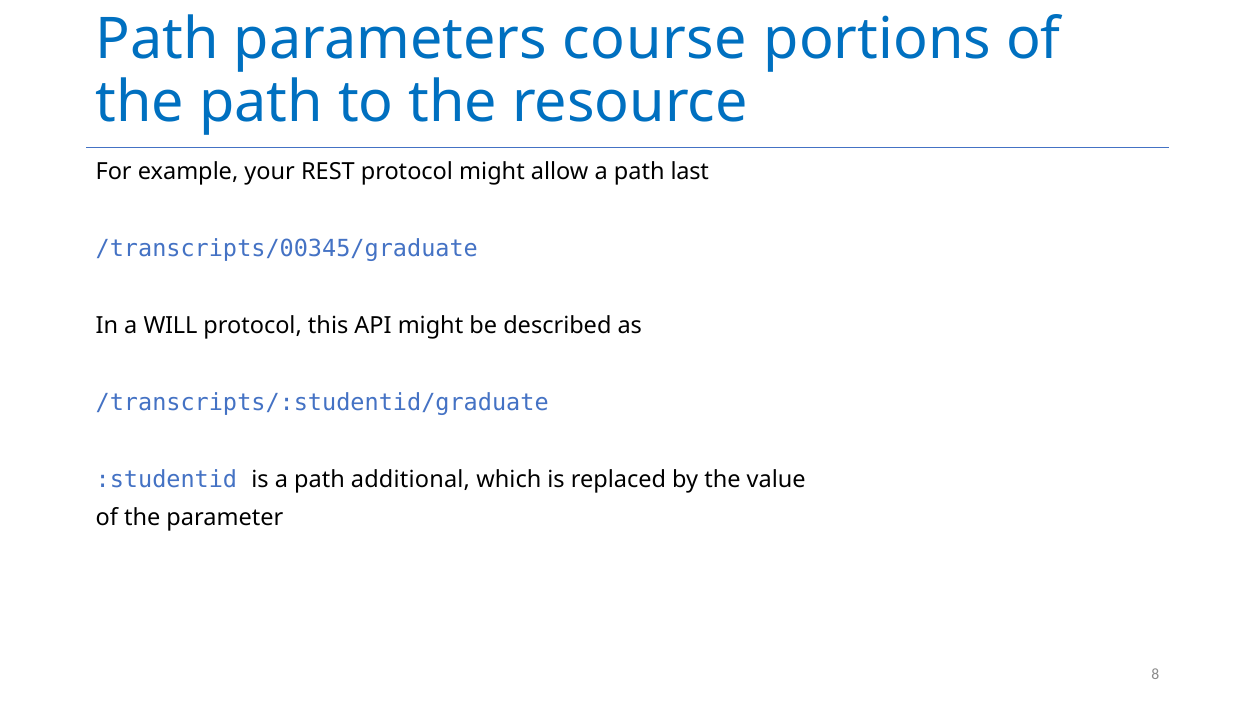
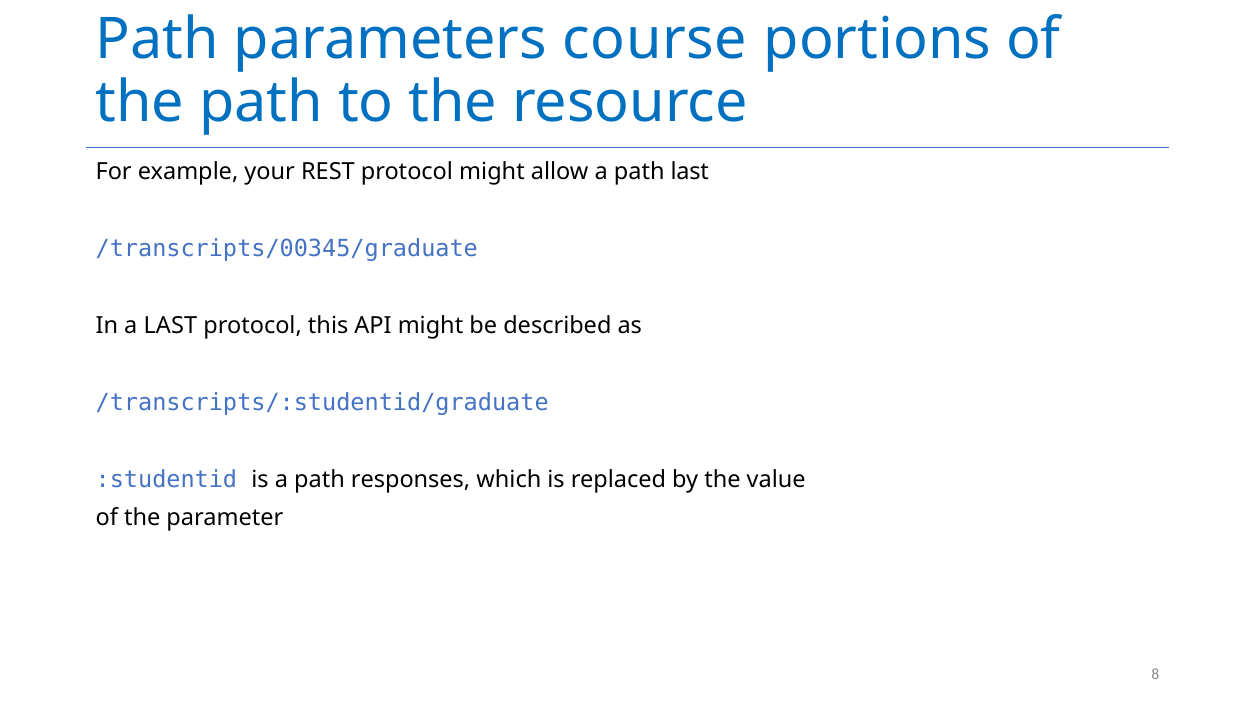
a WILL: WILL -> LAST
additional: additional -> responses
